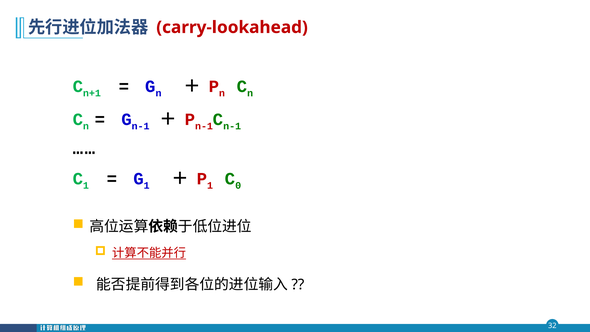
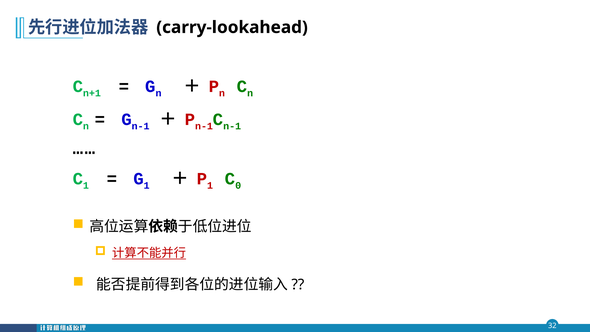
carry-lookahead colour: red -> black
